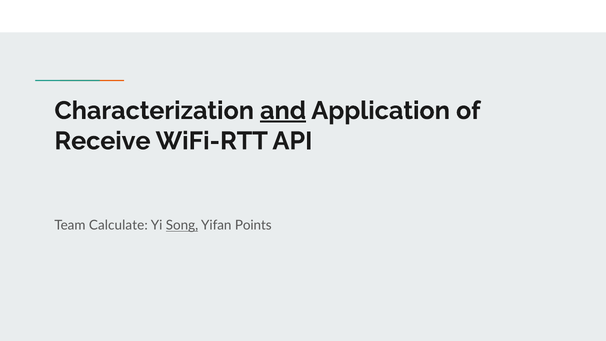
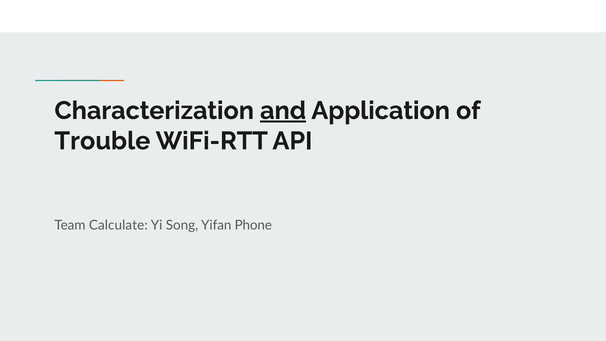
Receive: Receive -> Trouble
Song underline: present -> none
Points: Points -> Phone
